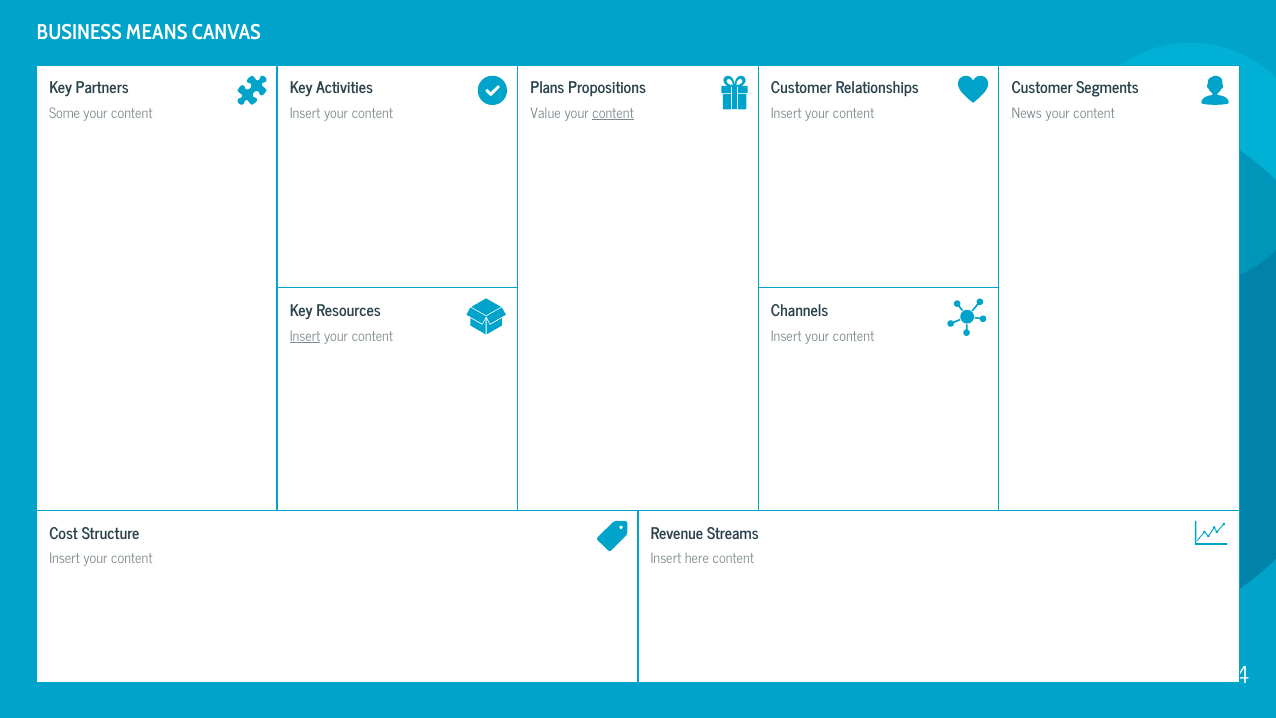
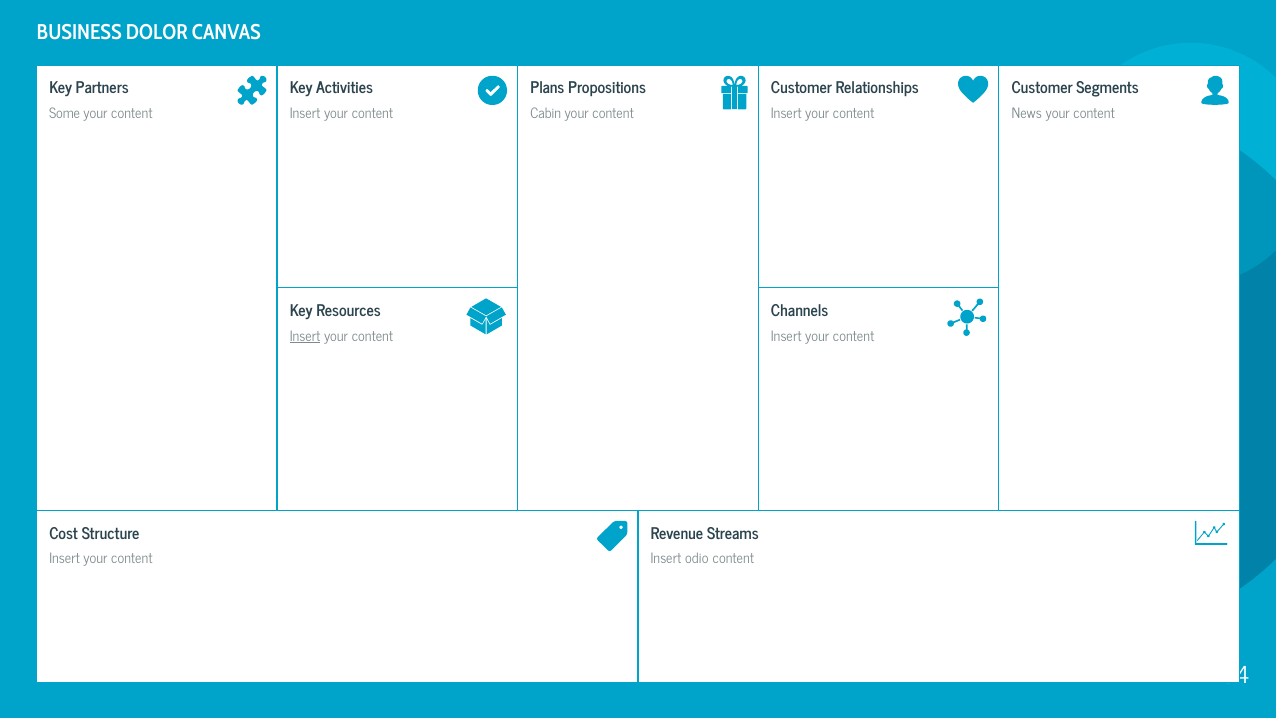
MEANS: MEANS -> DOLOR
Value: Value -> Cabin
content at (613, 114) underline: present -> none
here: here -> odio
